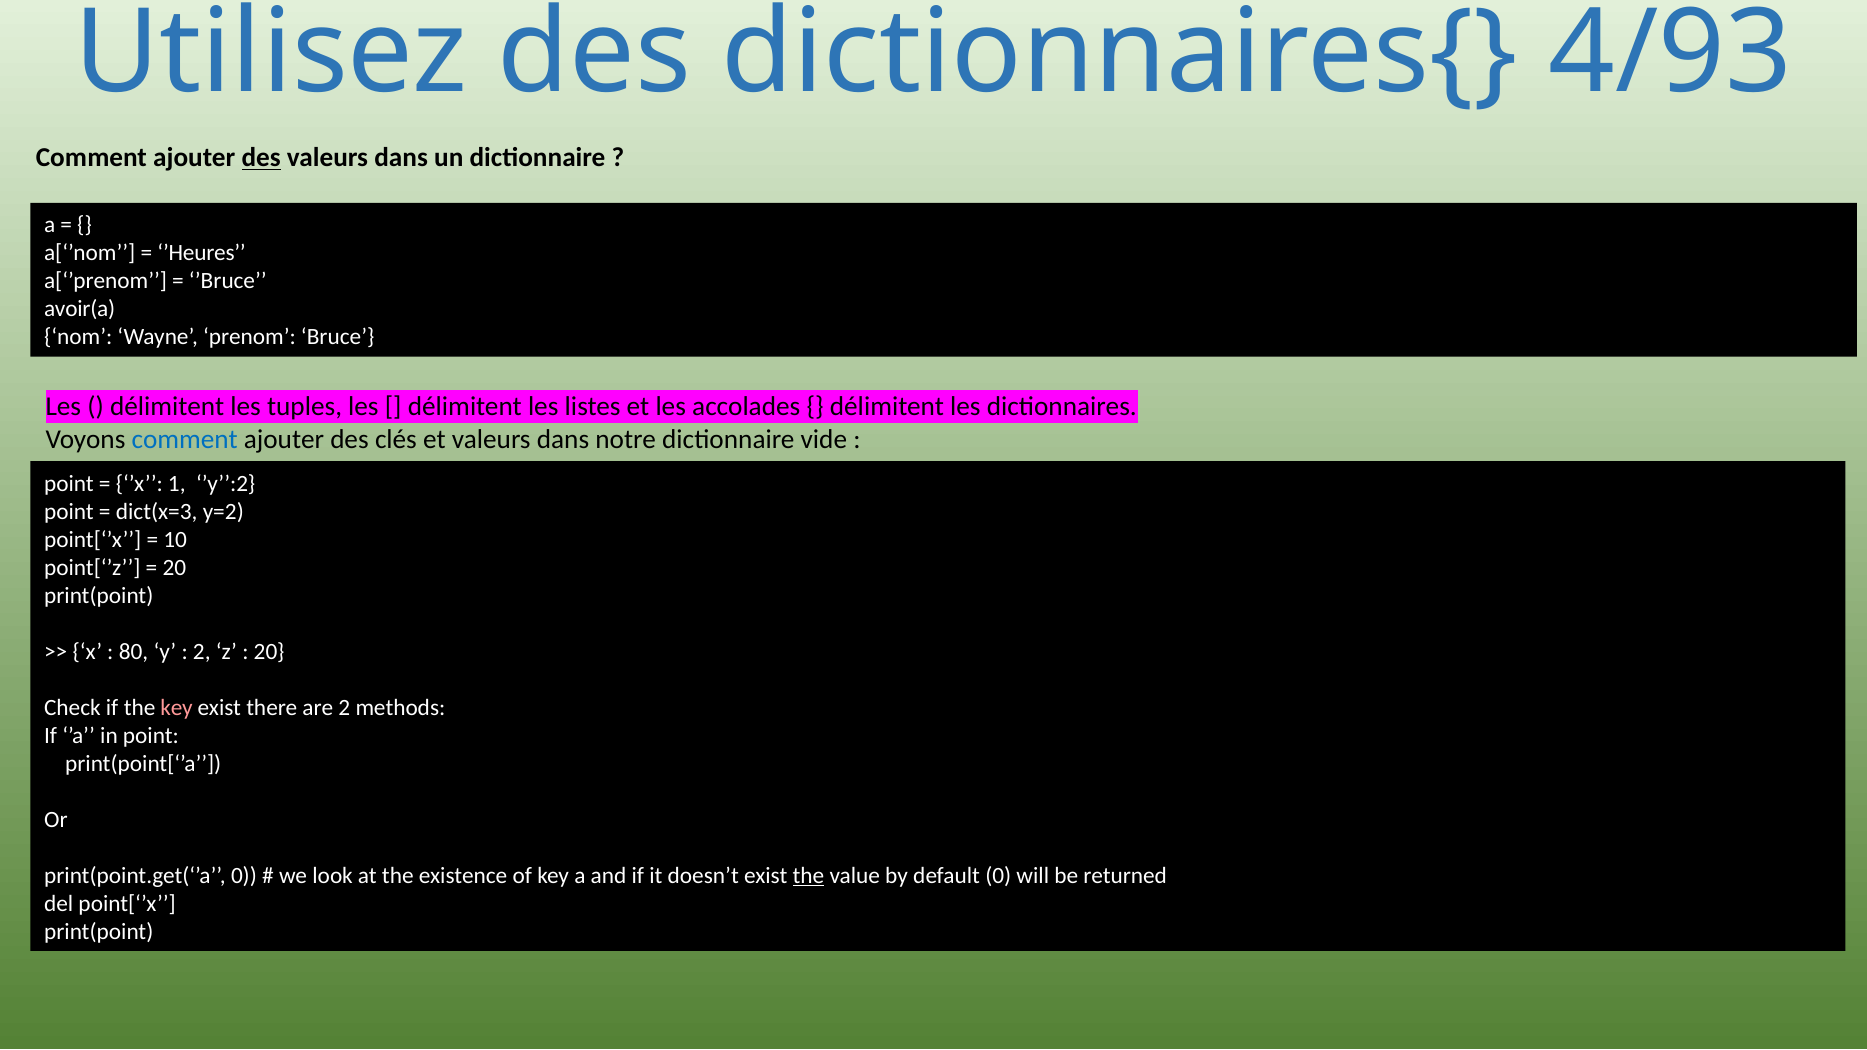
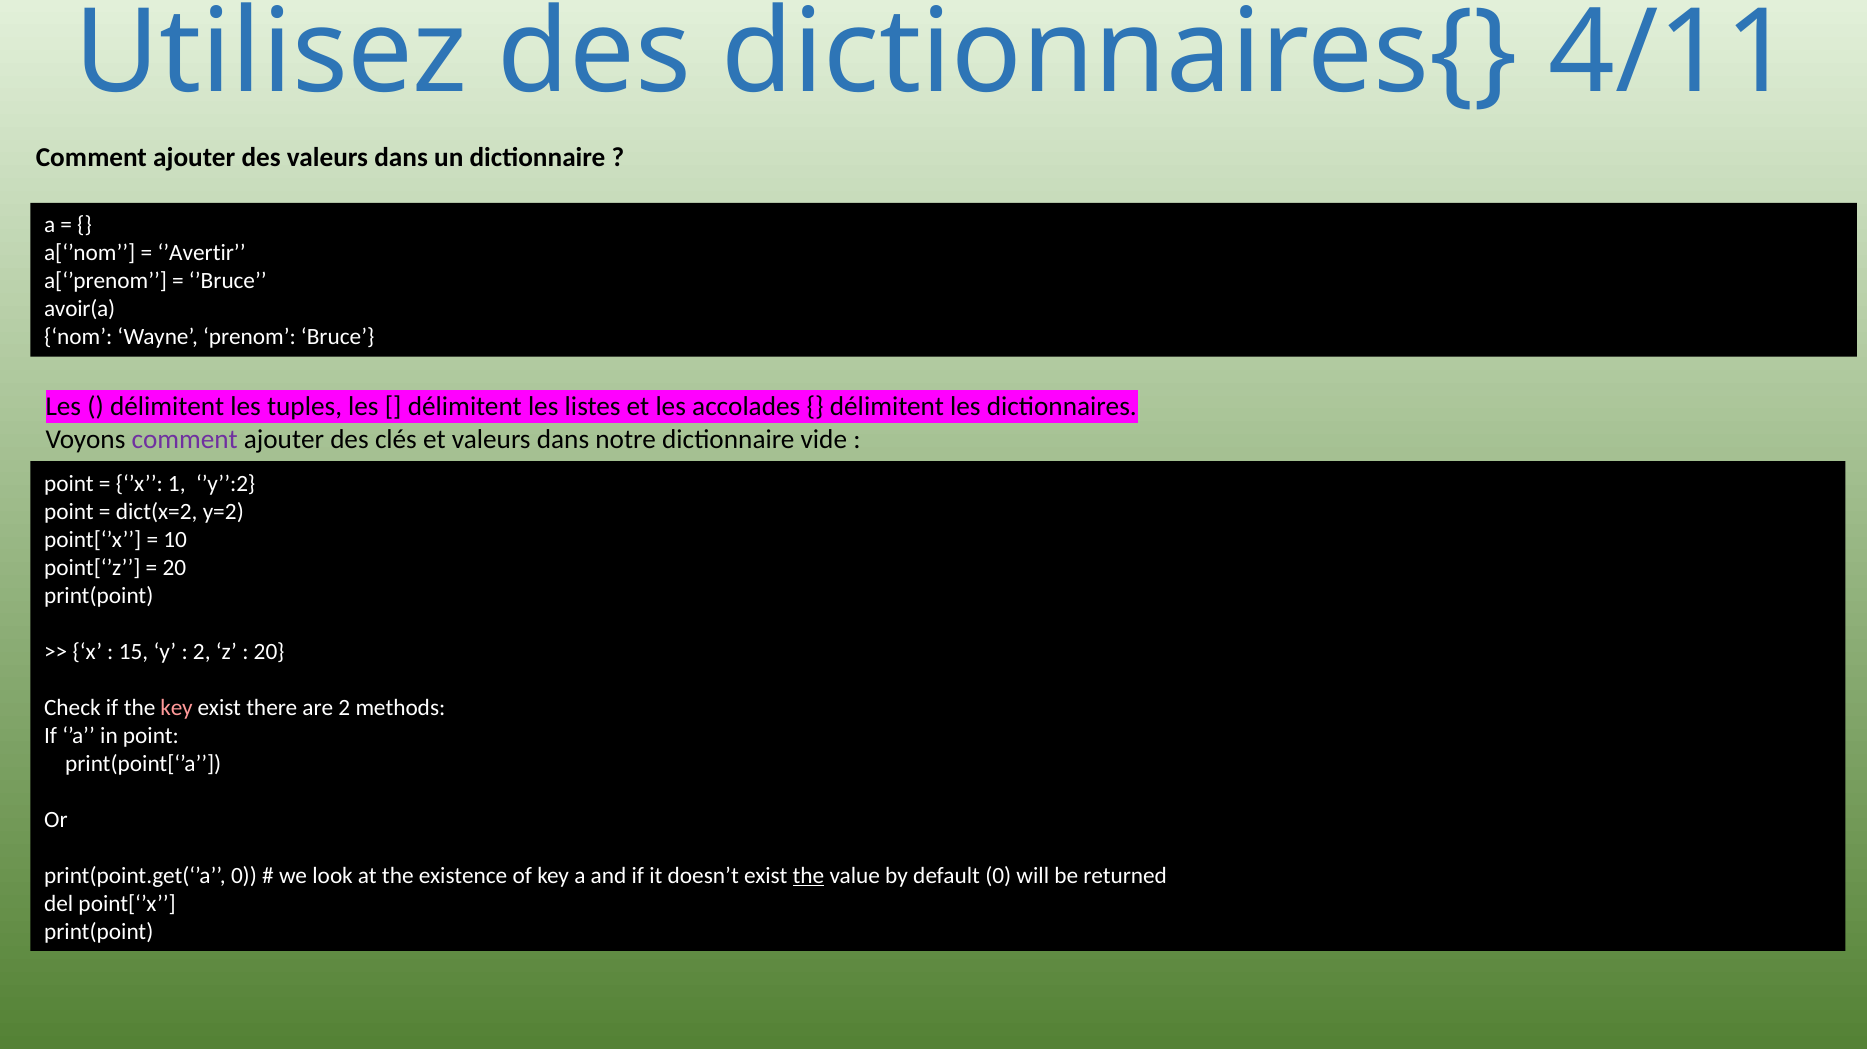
4/93: 4/93 -> 4/11
des at (261, 158) underline: present -> none
’Heures: ’Heures -> ’Avertir
comment at (185, 439) colour: blue -> purple
dict(x=3: dict(x=3 -> dict(x=2
80: 80 -> 15
